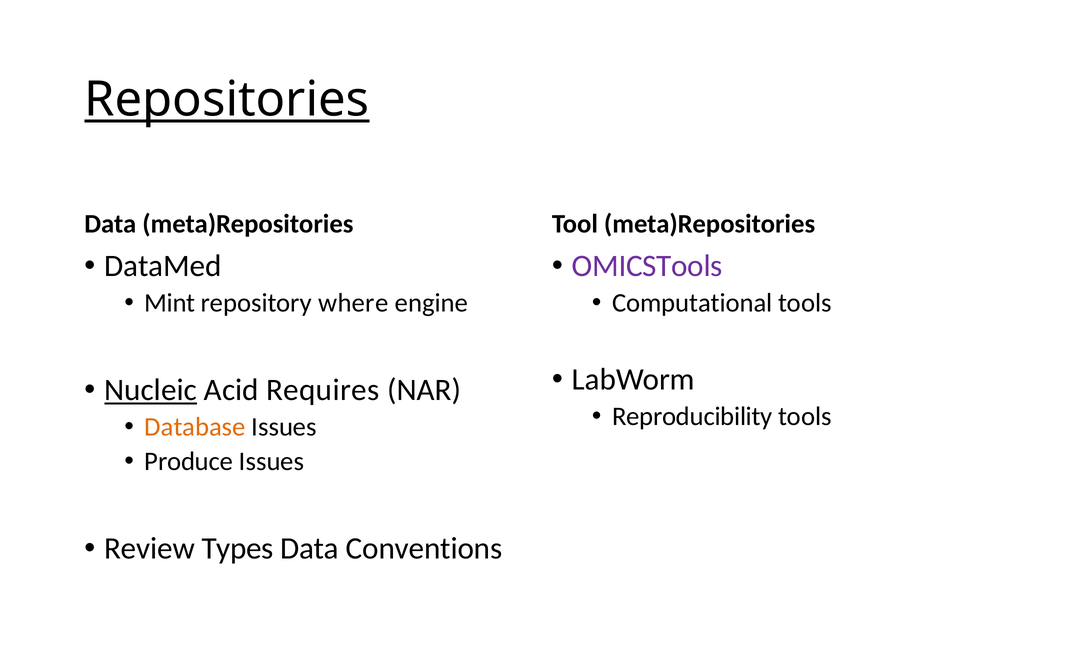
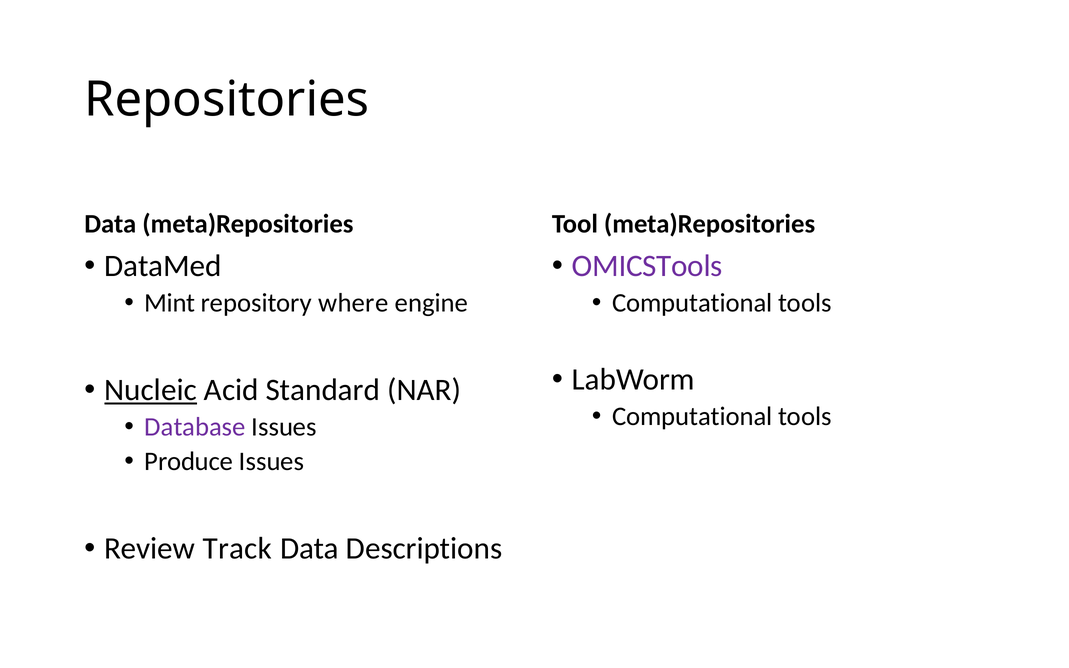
Repositories underline: present -> none
Requires: Requires -> Standard
Reproducibility at (692, 417): Reproducibility -> Computational
Database colour: orange -> purple
Types: Types -> Track
Conventions: Conventions -> Descriptions
